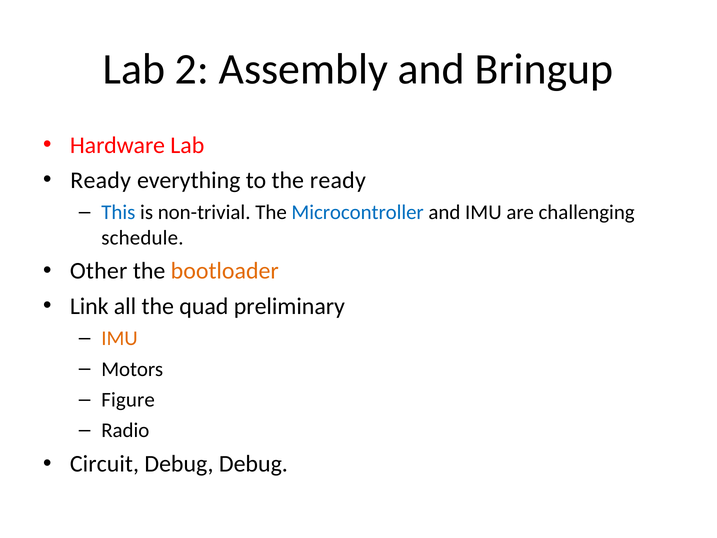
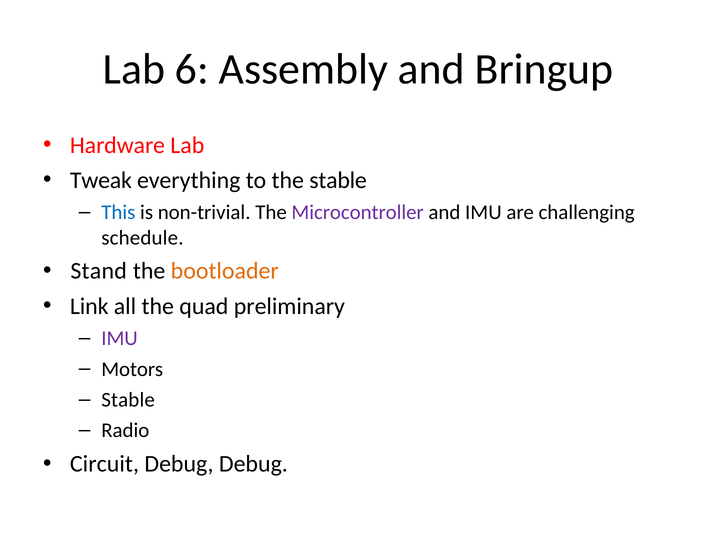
2: 2 -> 6
Ready at (101, 180): Ready -> Tweak
the ready: ready -> stable
Microcontroller colour: blue -> purple
Other: Other -> Stand
IMU at (120, 338) colour: orange -> purple
Figure at (128, 400): Figure -> Stable
